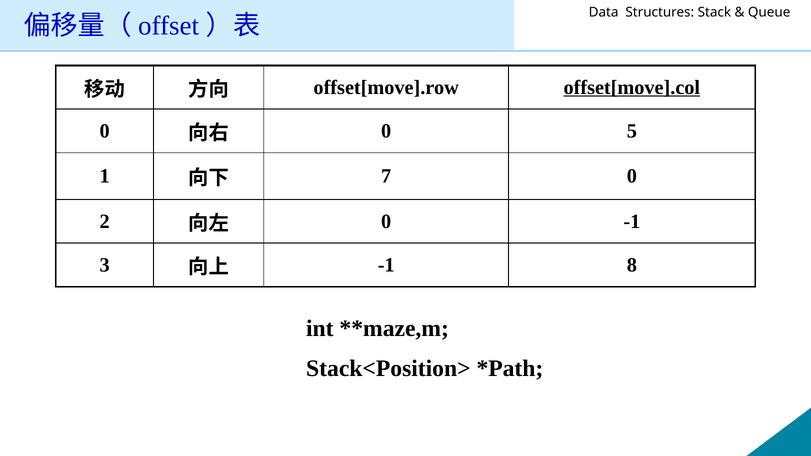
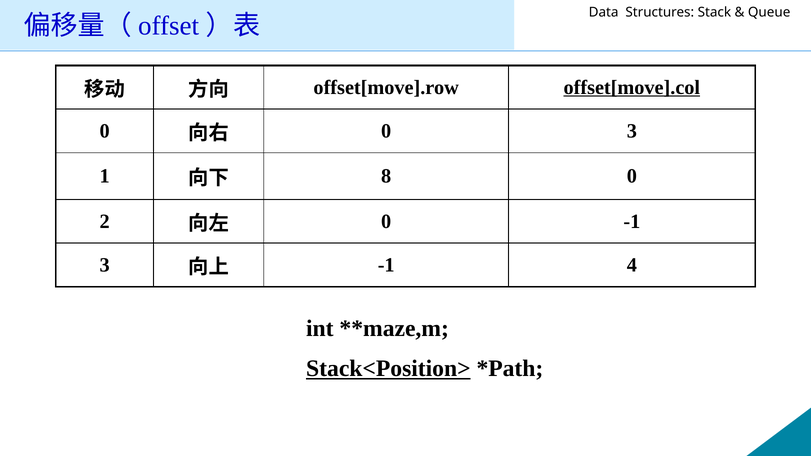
0 5: 5 -> 3
7: 7 -> 8
8: 8 -> 4
Stack<Position> underline: none -> present
